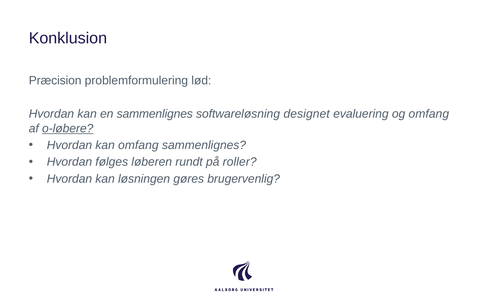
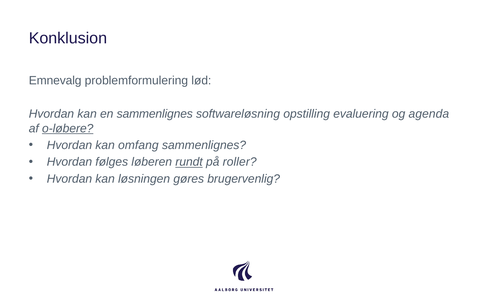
Præcision: Præcision -> Emnevalg
designet: designet -> opstilling
og omfang: omfang -> agenda
rundt underline: none -> present
